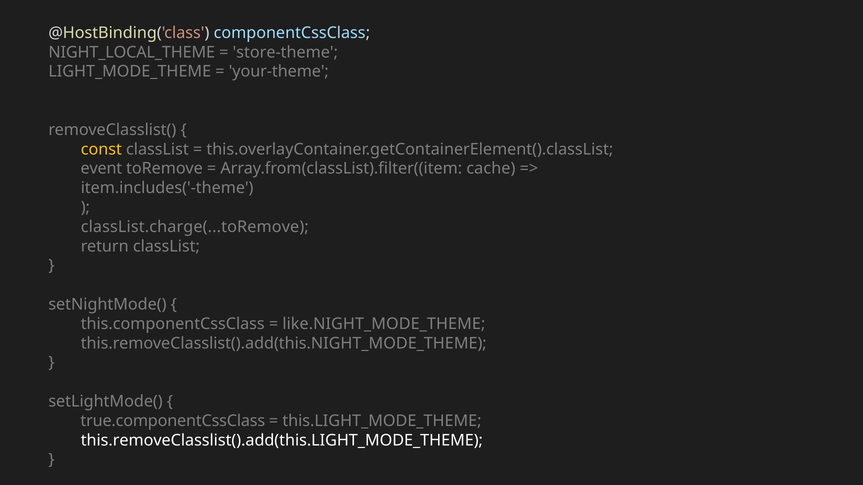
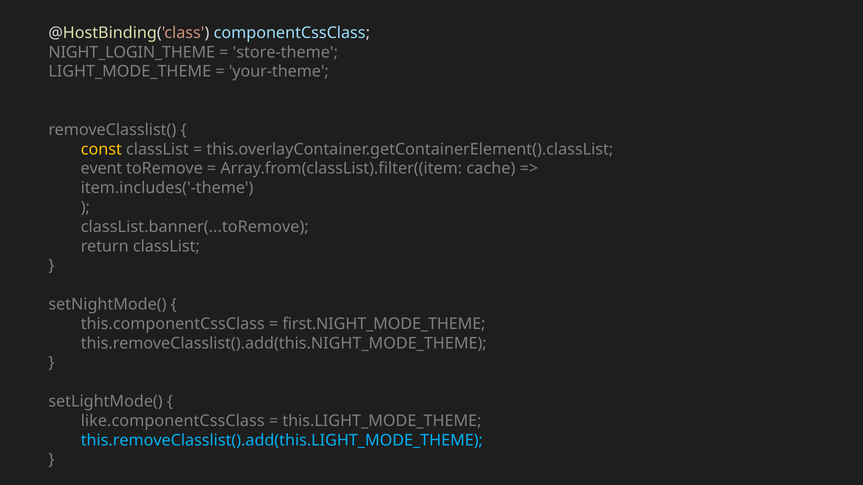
NIGHT_LOCAL_THEME: NIGHT_LOCAL_THEME -> NIGHT_LOGIN_THEME
classList.charge(...toRemove: classList.charge(...toRemove -> classList.banner(...toRemove
like.NIGHT_MODE_THEME: like.NIGHT_MODE_THEME -> first.NIGHT_MODE_THEME
true.componentCssClass: true.componentCssClass -> like.componentCssClass
this.removeClasslist().add(this.LIGHT_MODE_THEME colour: white -> light blue
